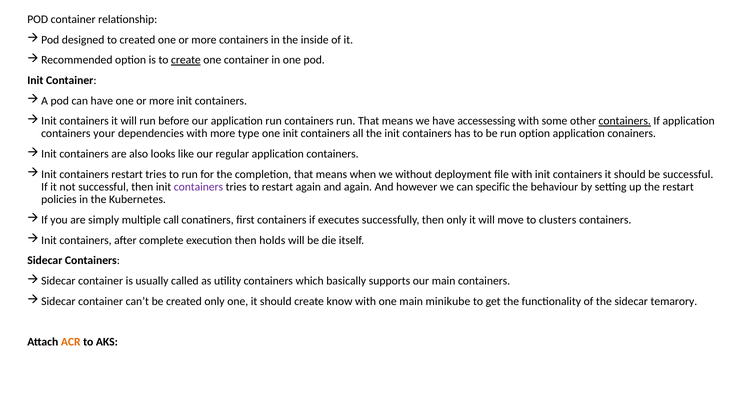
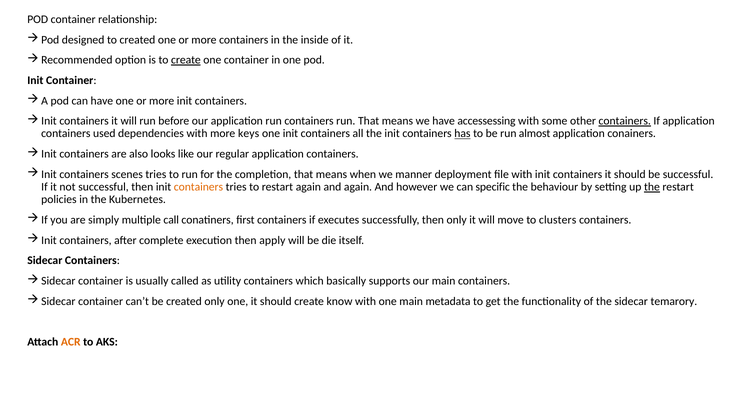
your: your -> used
type: type -> keys
has underline: none -> present
run option: option -> almost
containers restart: restart -> scenes
without: without -> manner
containers at (198, 187) colour: purple -> orange
the at (652, 187) underline: none -> present
holds: holds -> apply
minikube: minikube -> metadata
